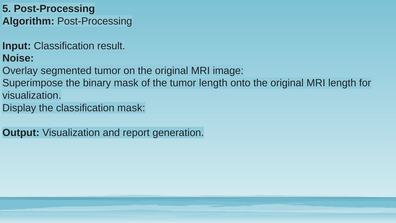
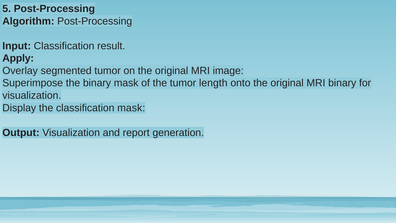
Noise: Noise -> Apply
MRI length: length -> binary
